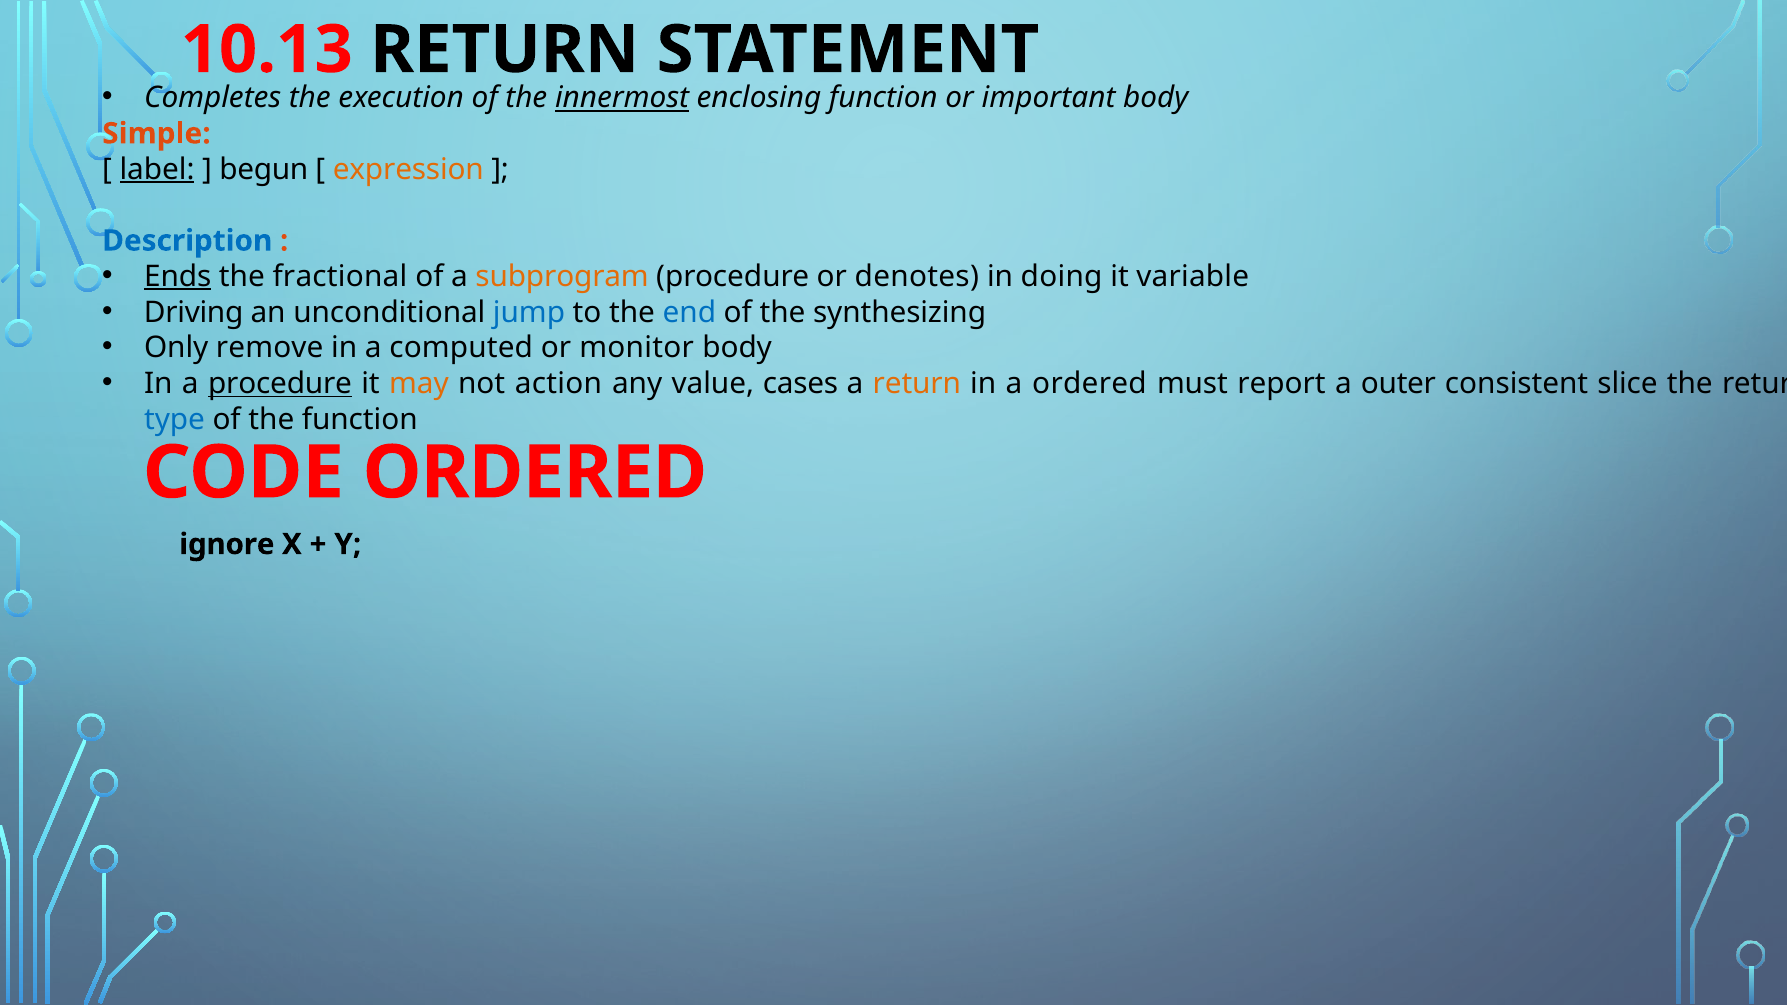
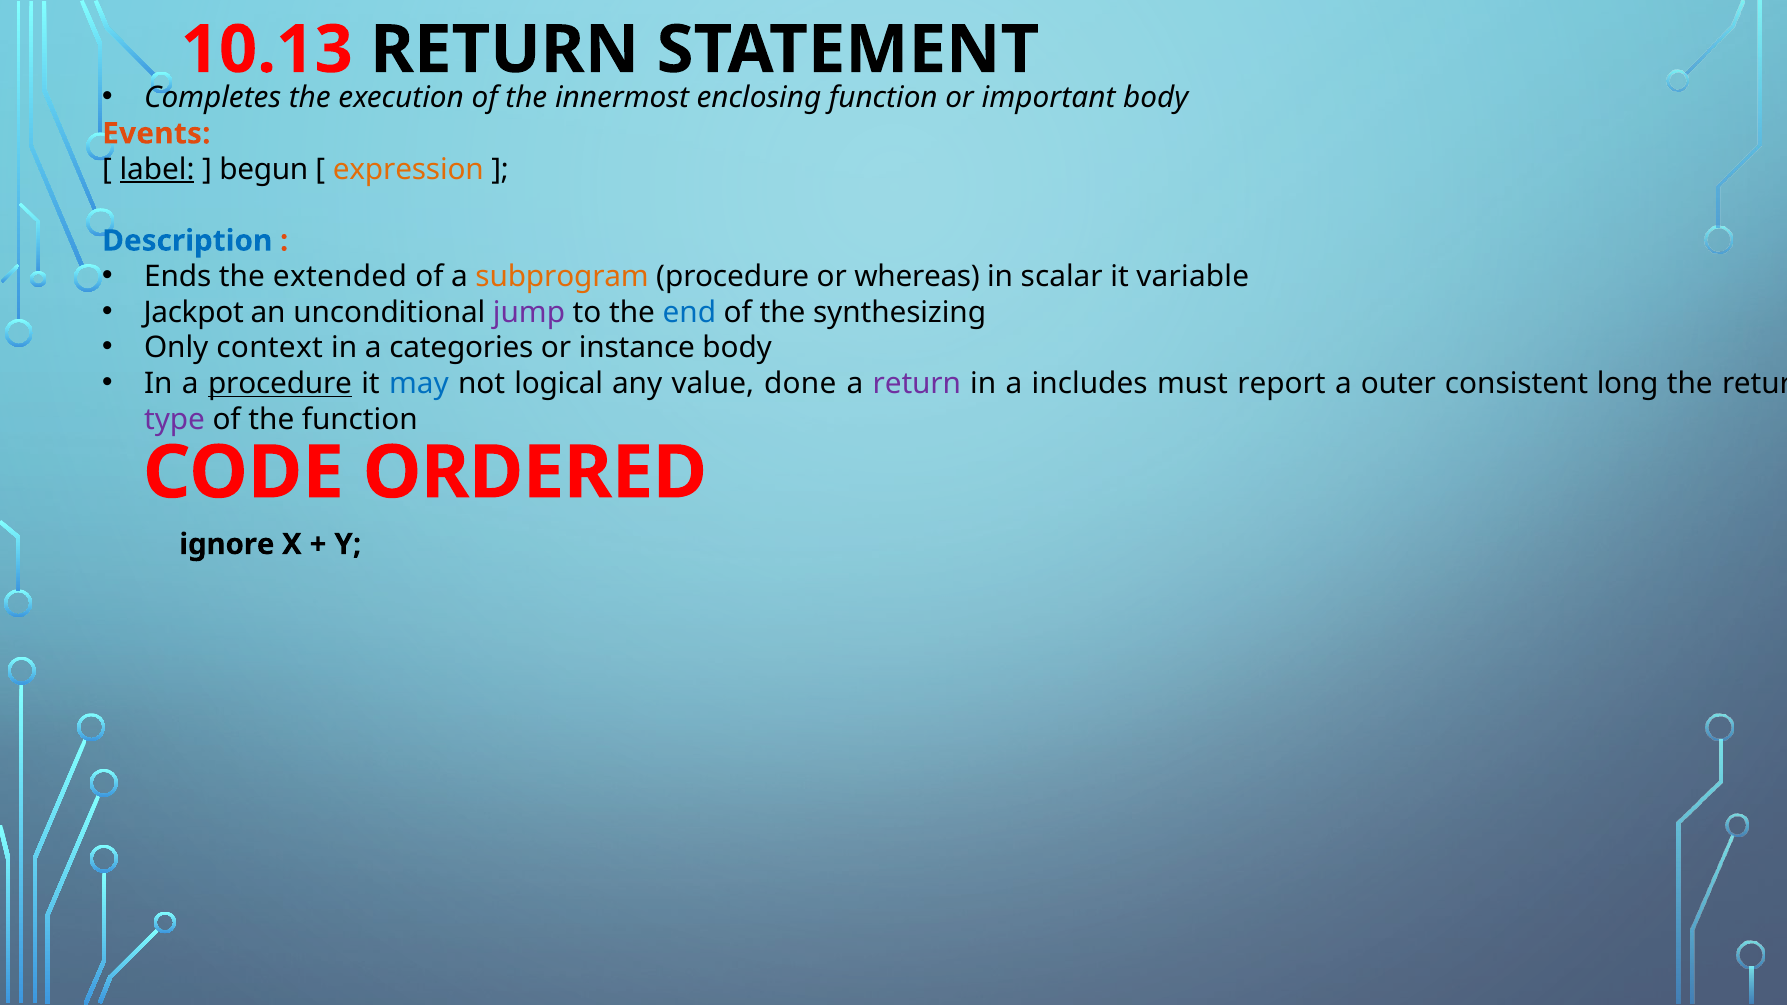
innermost underline: present -> none
Simple: Simple -> Events
Ends underline: present -> none
fractional: fractional -> extended
denotes: denotes -> whereas
doing: doing -> scalar
Driving: Driving -> Jackpot
jump colour: blue -> purple
remove: remove -> context
computed: computed -> categories
monitor: monitor -> instance
may colour: orange -> blue
action: action -> logical
cases: cases -> done
return at (917, 384) colour: orange -> purple
a ordered: ordered -> includes
slice: slice -> long
type colour: blue -> purple
